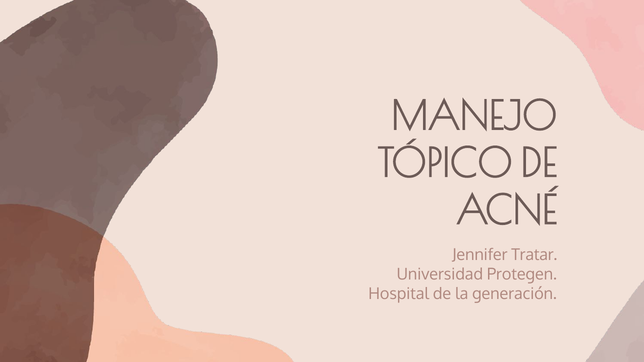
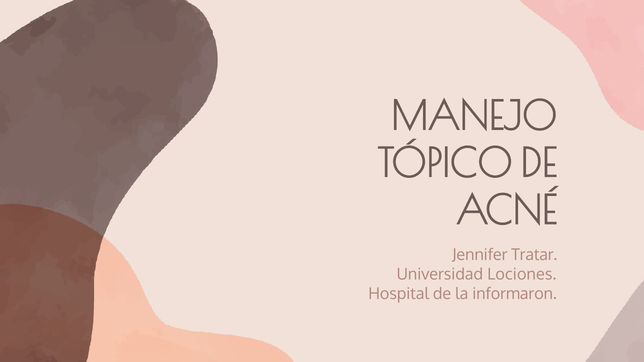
Protegen: Protegen -> Lociones
generación: generación -> informaron
